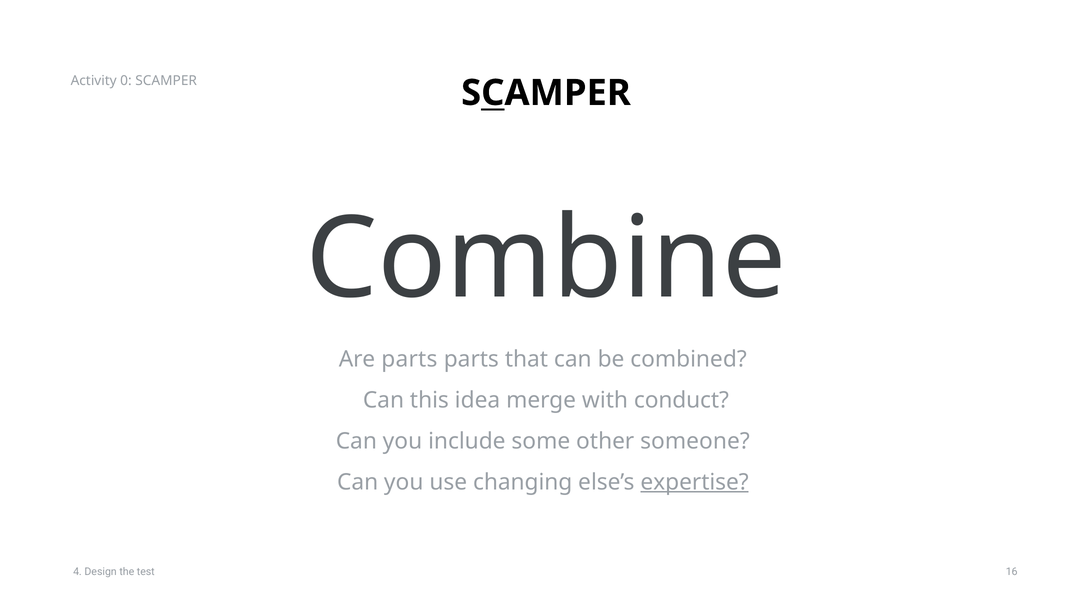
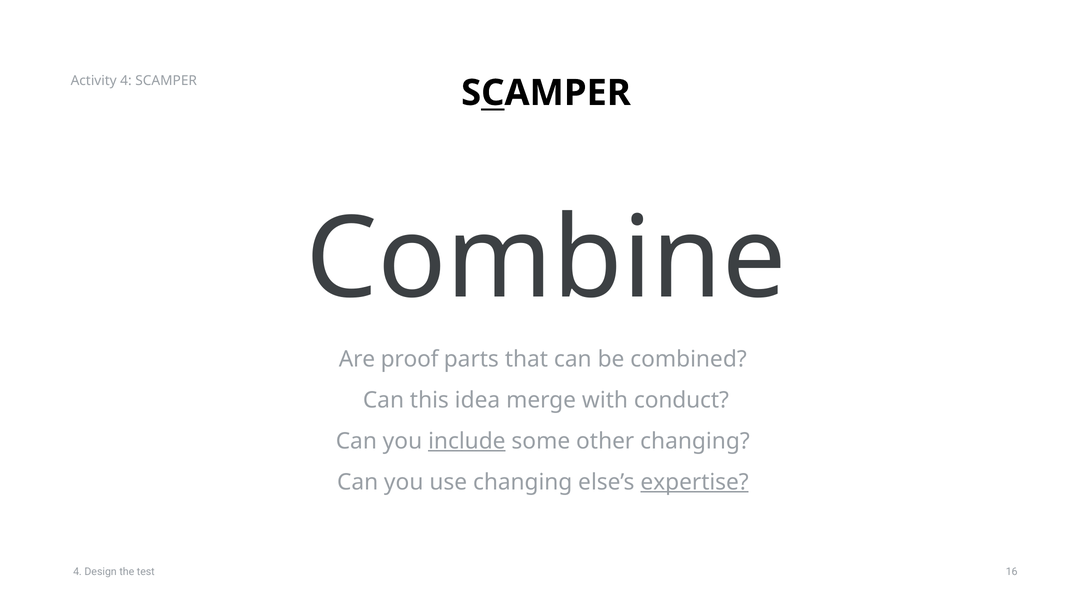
Activity 0: 0 -> 4
Are parts: parts -> proof
include underline: none -> present
other someone: someone -> changing
